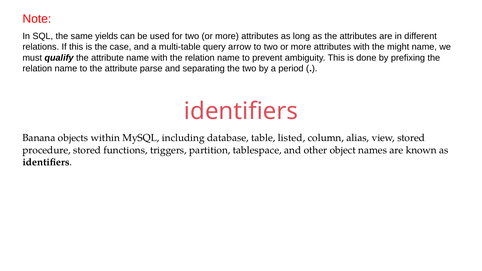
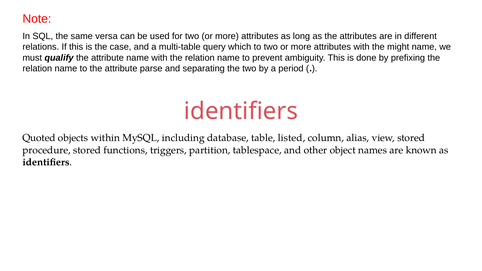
yields: yields -> versa
arrow: arrow -> which
Banana: Banana -> Quoted
